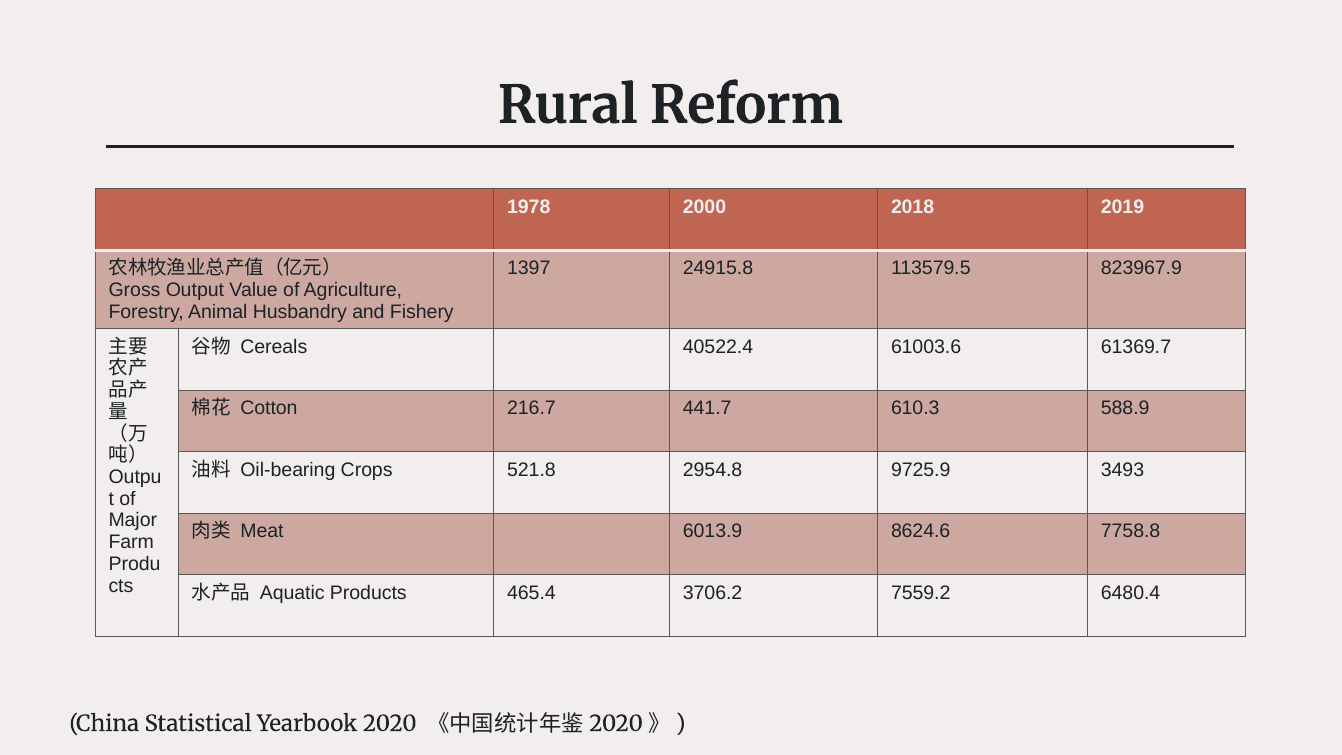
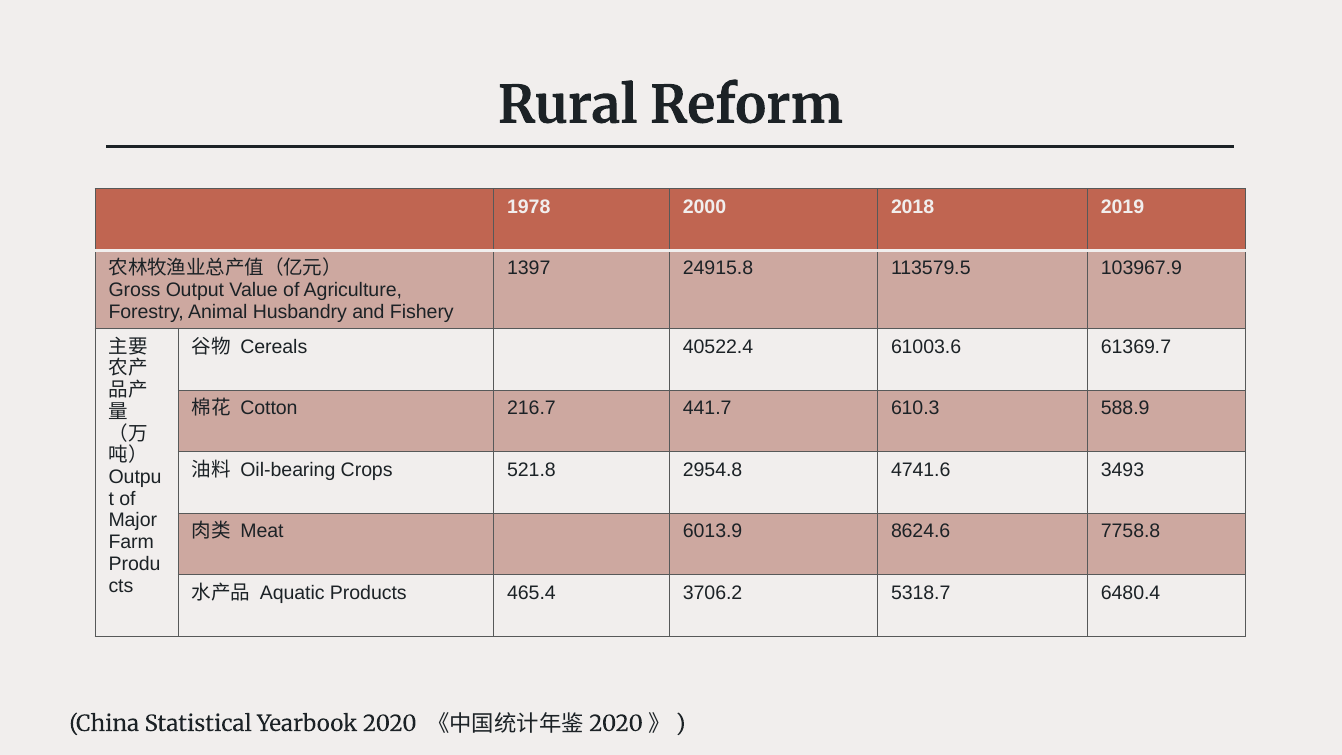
823967.9: 823967.9 -> 103967.9
9725.9: 9725.9 -> 4741.6
7559.2: 7559.2 -> 5318.7
